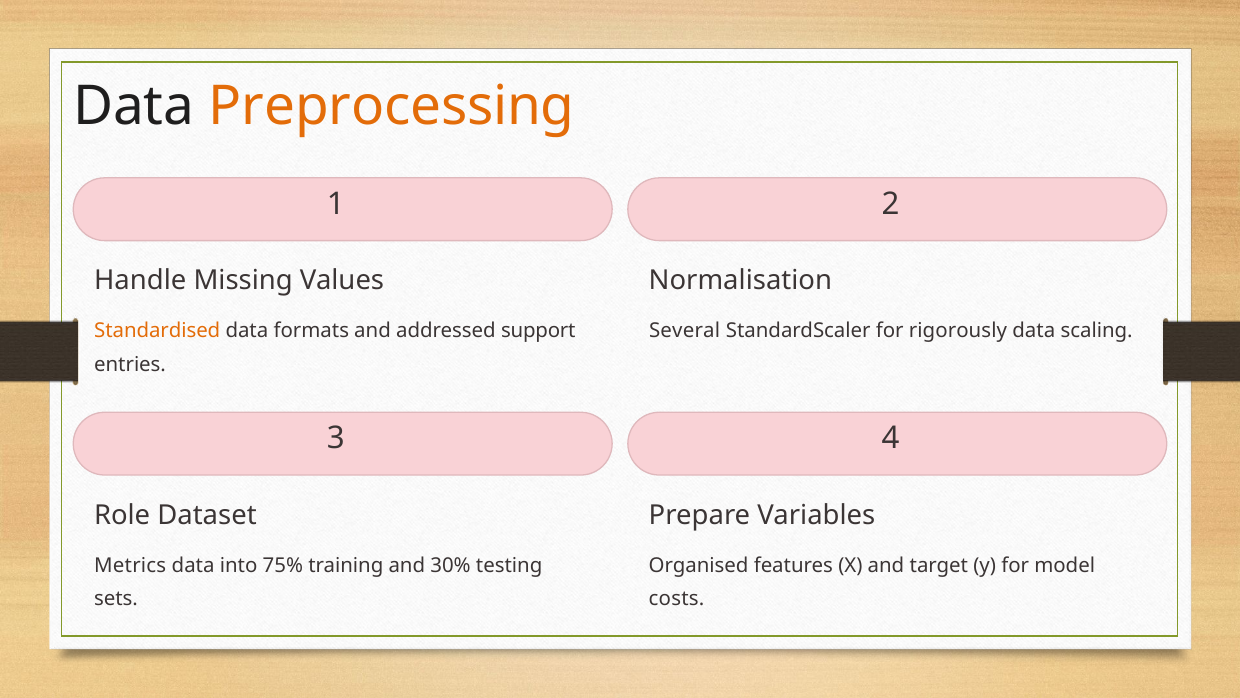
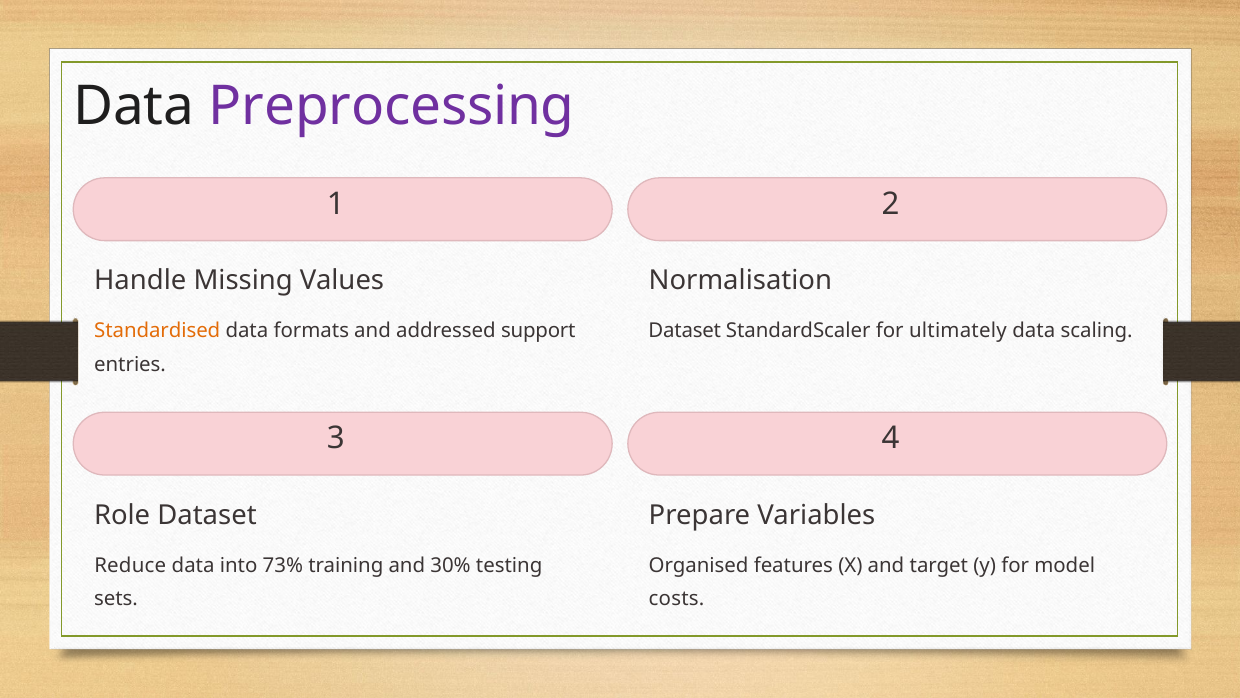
Preprocessing colour: orange -> purple
Several at (685, 331): Several -> Dataset
rigorously: rigorously -> ultimately
Metrics: Metrics -> Reduce
75%: 75% -> 73%
